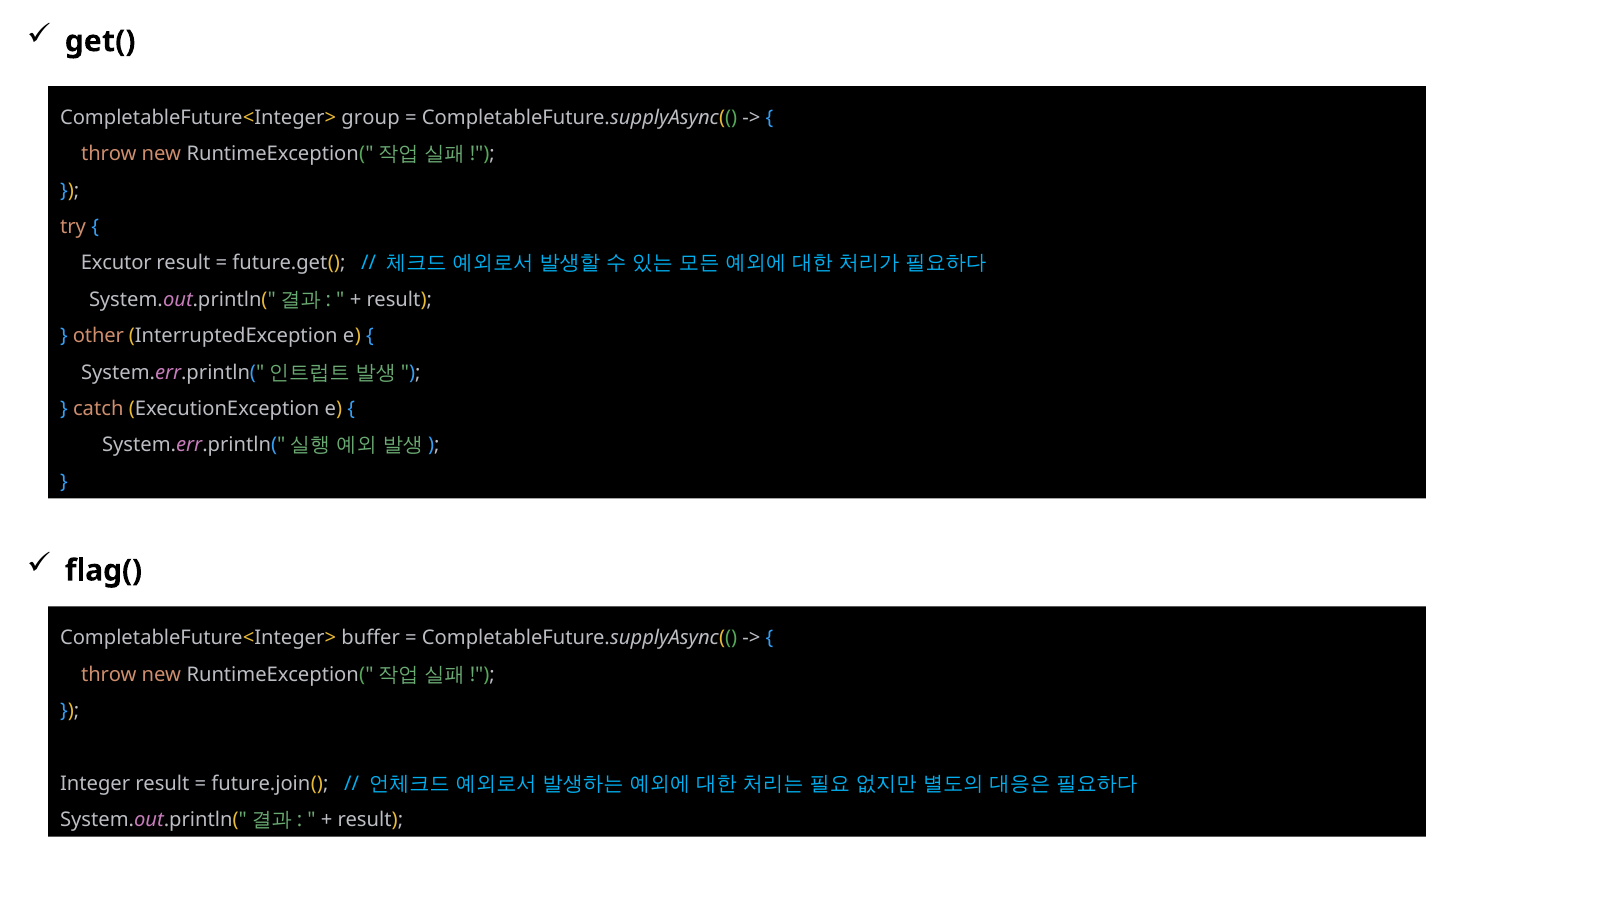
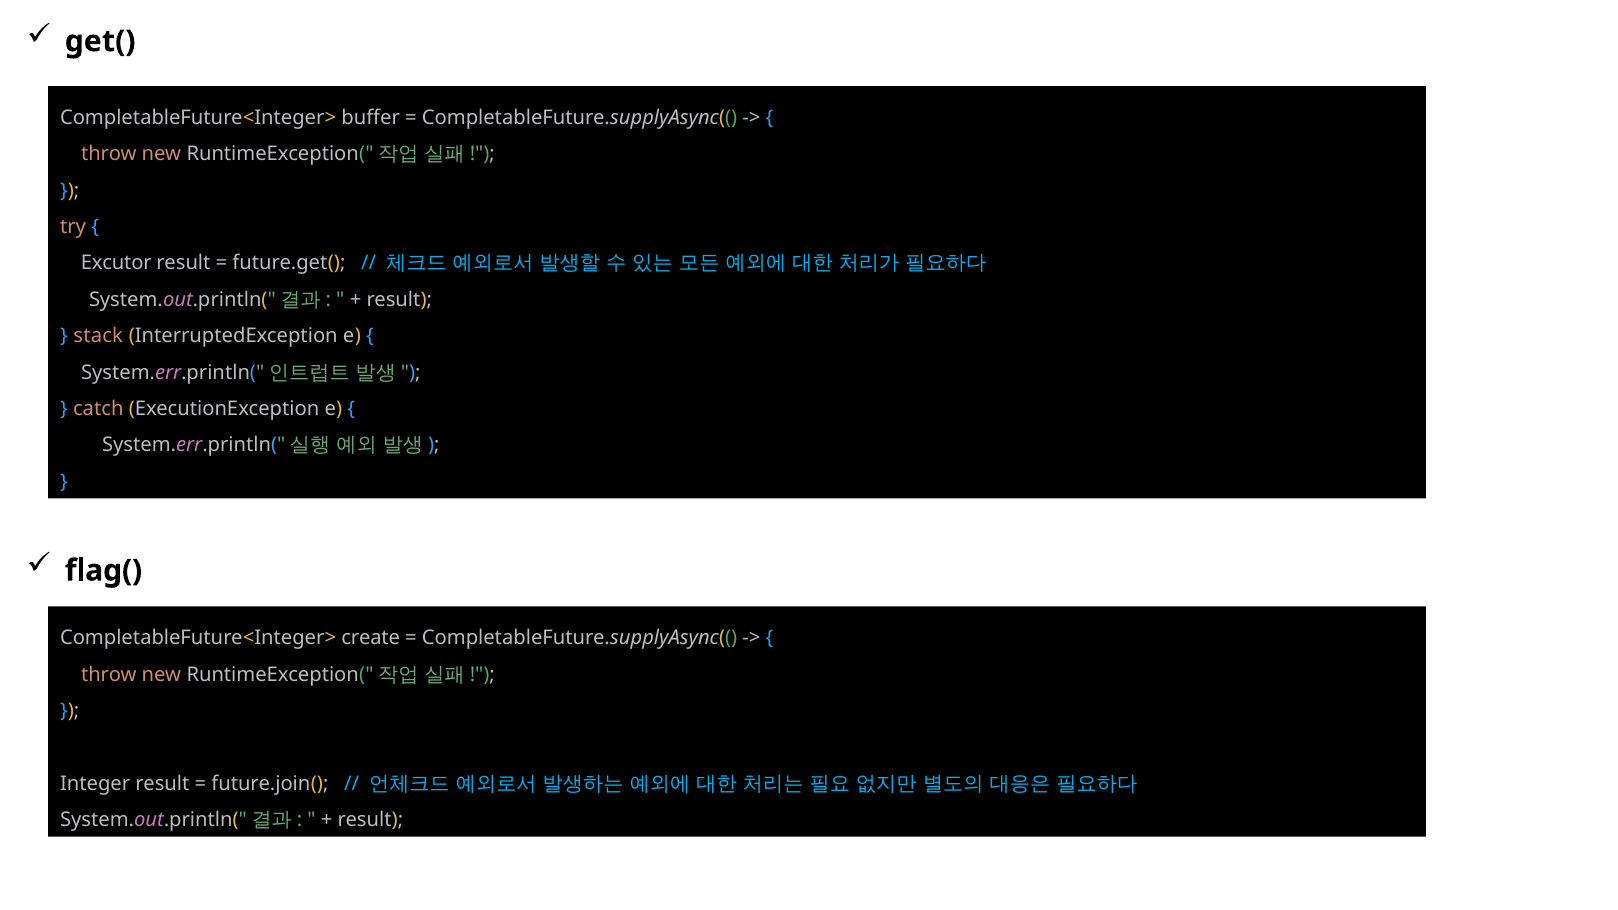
group: group -> buffer
other: other -> stack
buffer: buffer -> create
